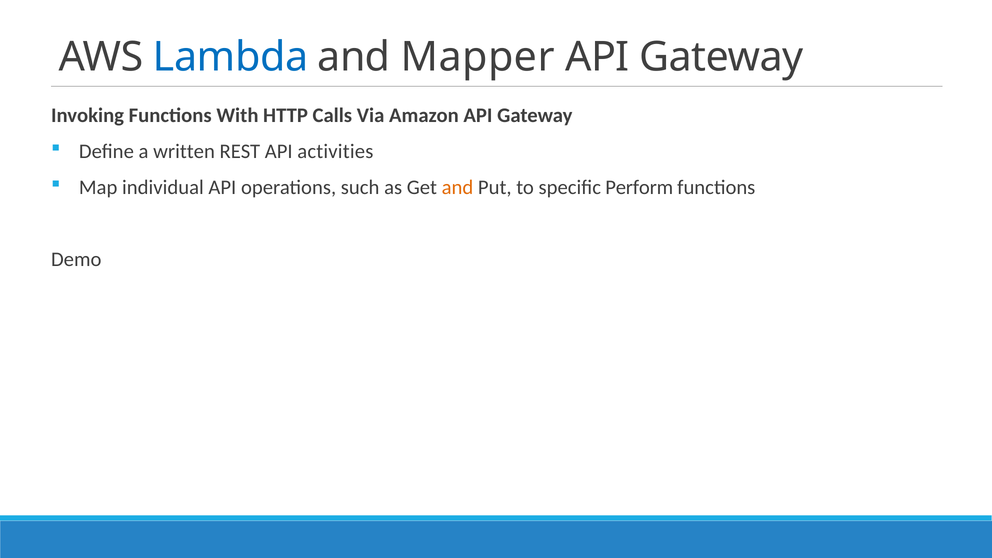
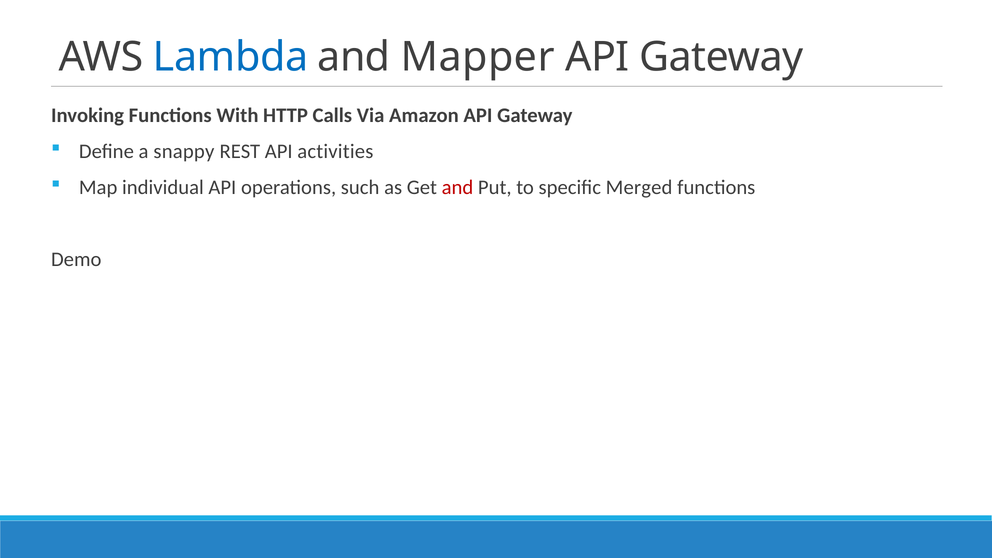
written: written -> snappy
and at (457, 188) colour: orange -> red
Perform: Perform -> Merged
